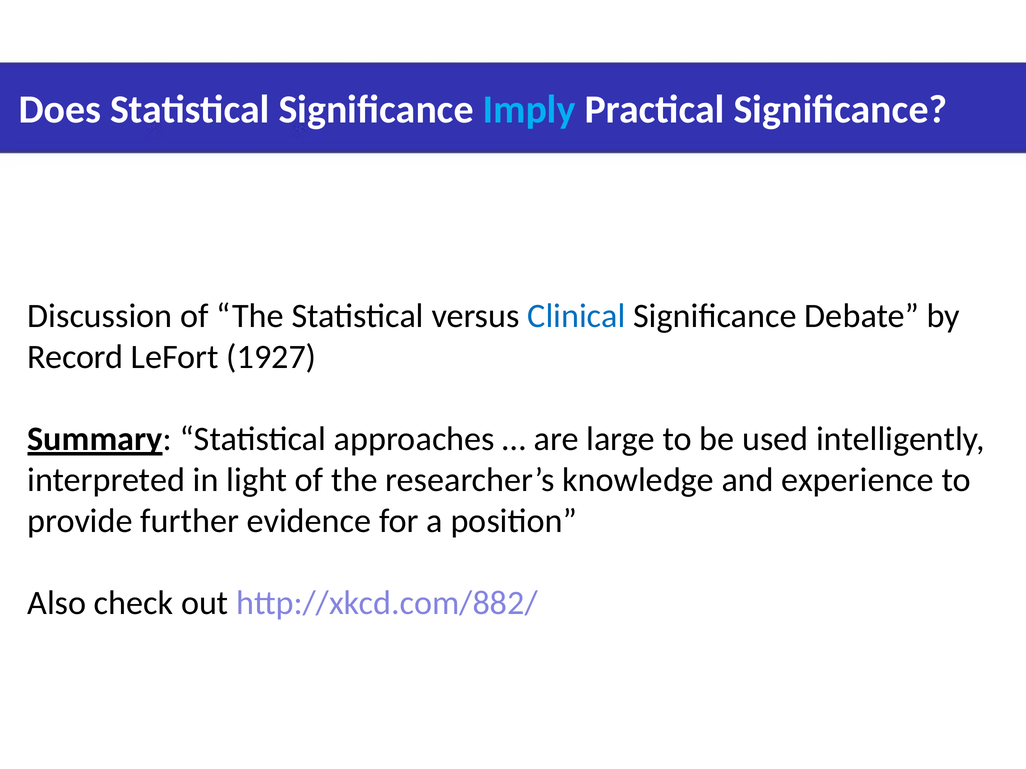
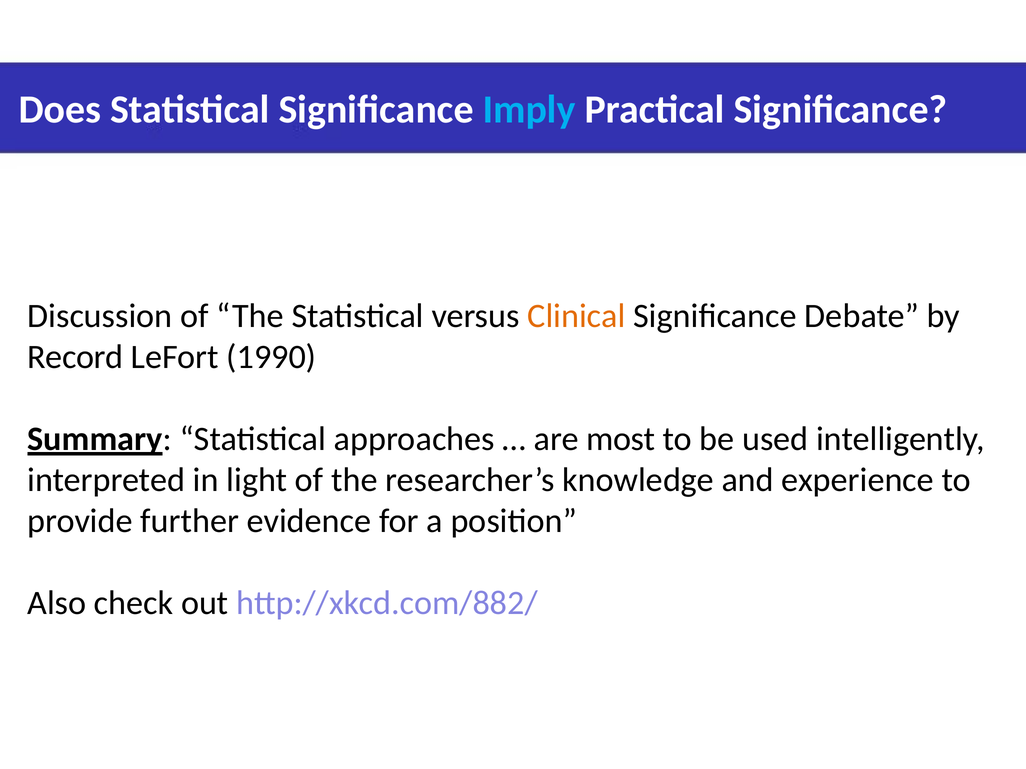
Clinical colour: blue -> orange
1927: 1927 -> 1990
large: large -> most
